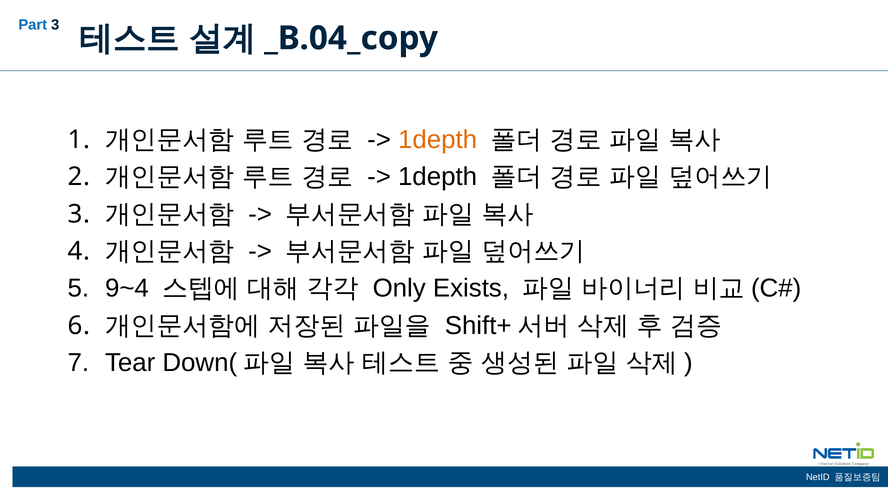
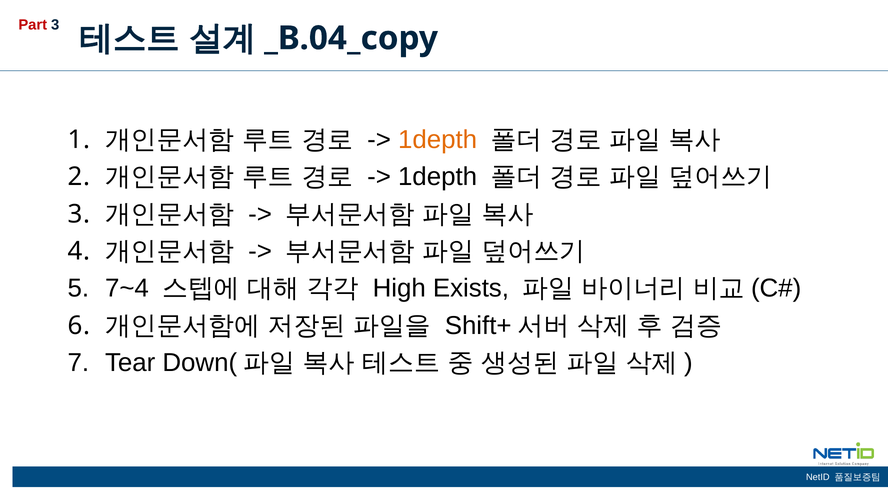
Part colour: blue -> red
9~4: 9~4 -> 7~4
Only: Only -> High
